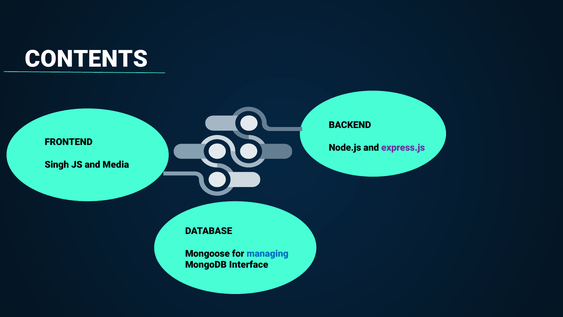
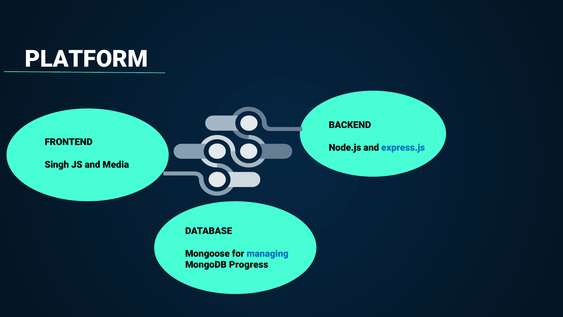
CONTENTS: CONTENTS -> PLATFORM
express.js colour: purple -> blue
Interface: Interface -> Progress
